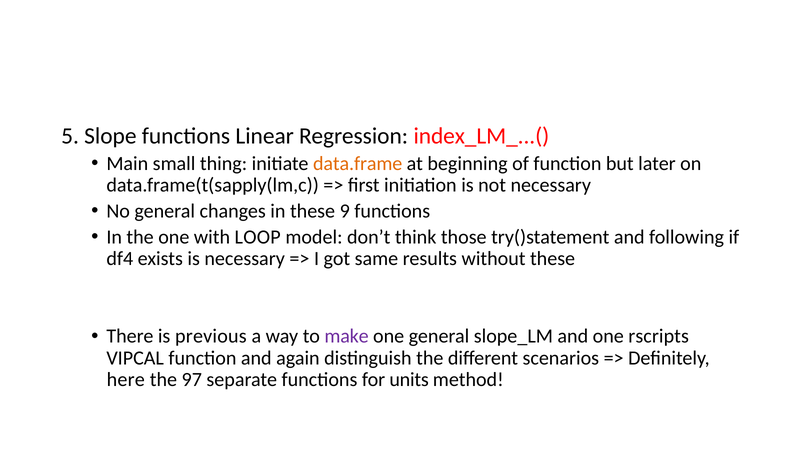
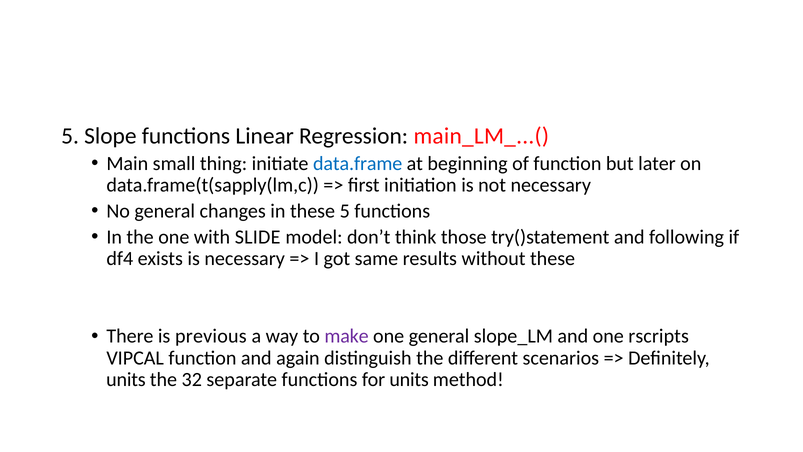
index_LM_...(: index_LM_...( -> main_LM_...(
data.frame colour: orange -> blue
these 9: 9 -> 5
LOOP: LOOP -> SLIDE
here at (126, 379): here -> units
97: 97 -> 32
